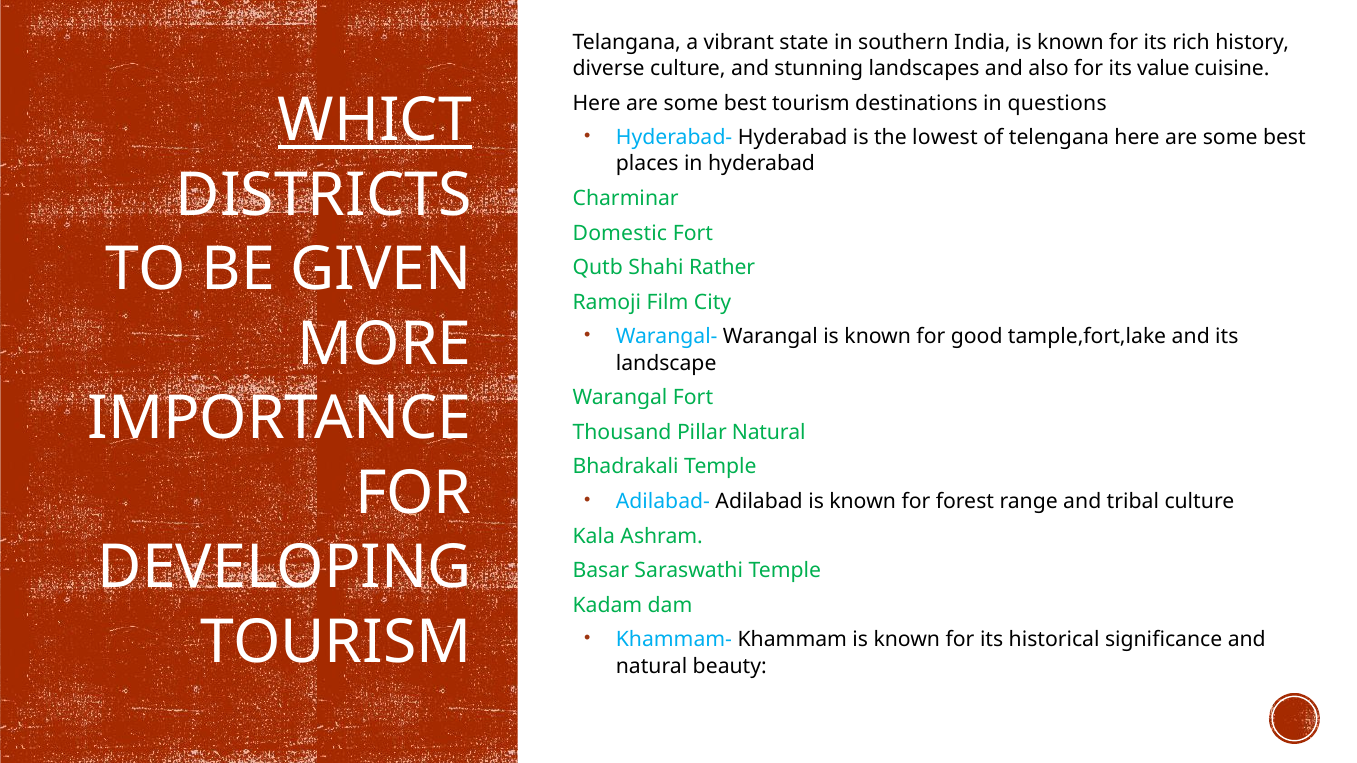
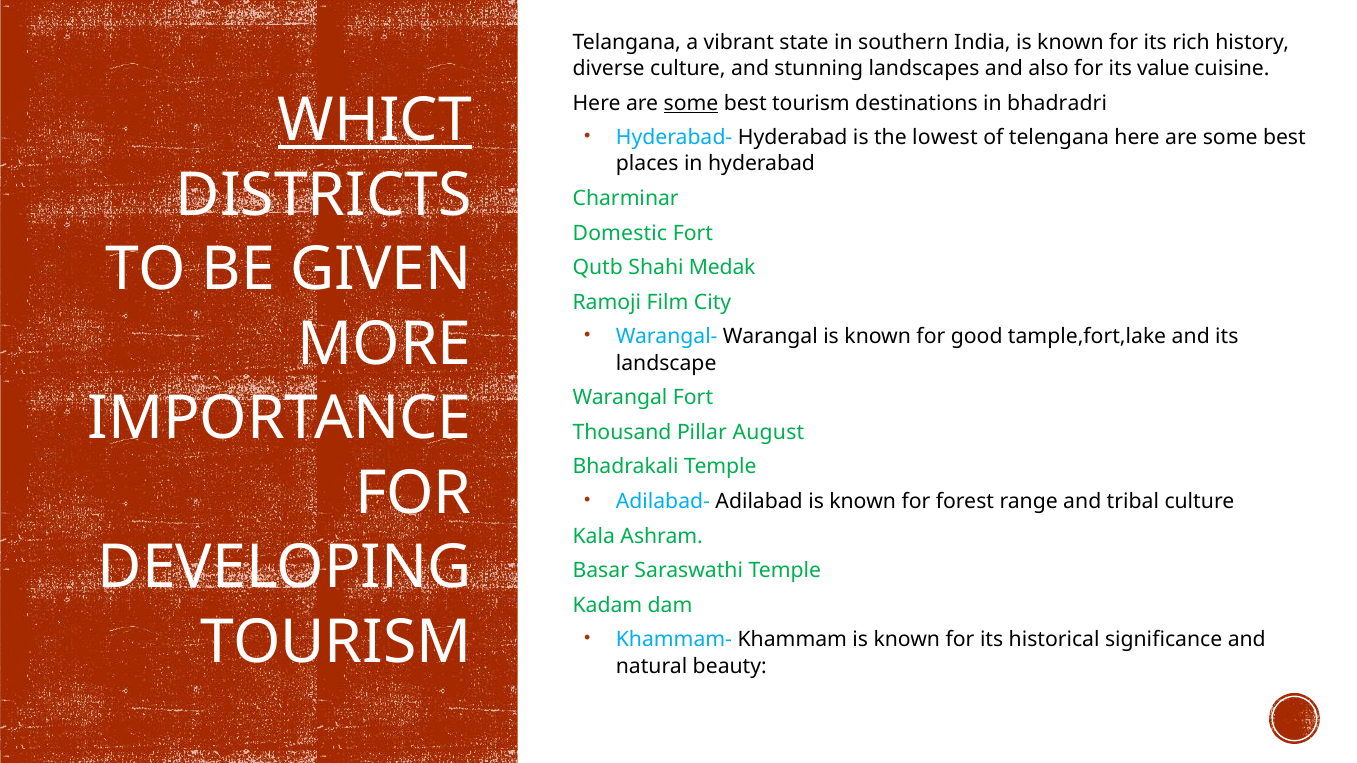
some at (691, 103) underline: none -> present
questions: questions -> bhadradri
Rather: Rather -> Medak
Pillar Natural: Natural -> August
